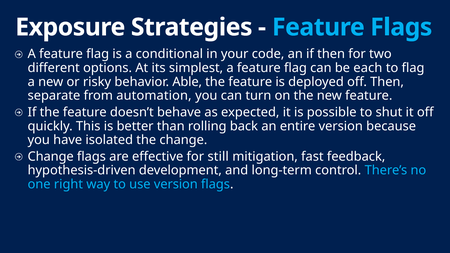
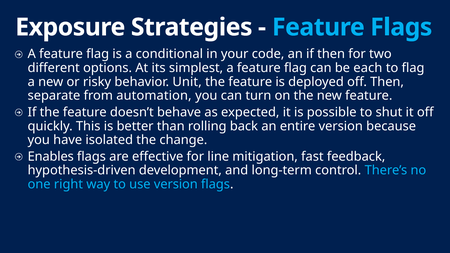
Able: Able -> Unit
Change at (51, 157): Change -> Enables
still: still -> line
